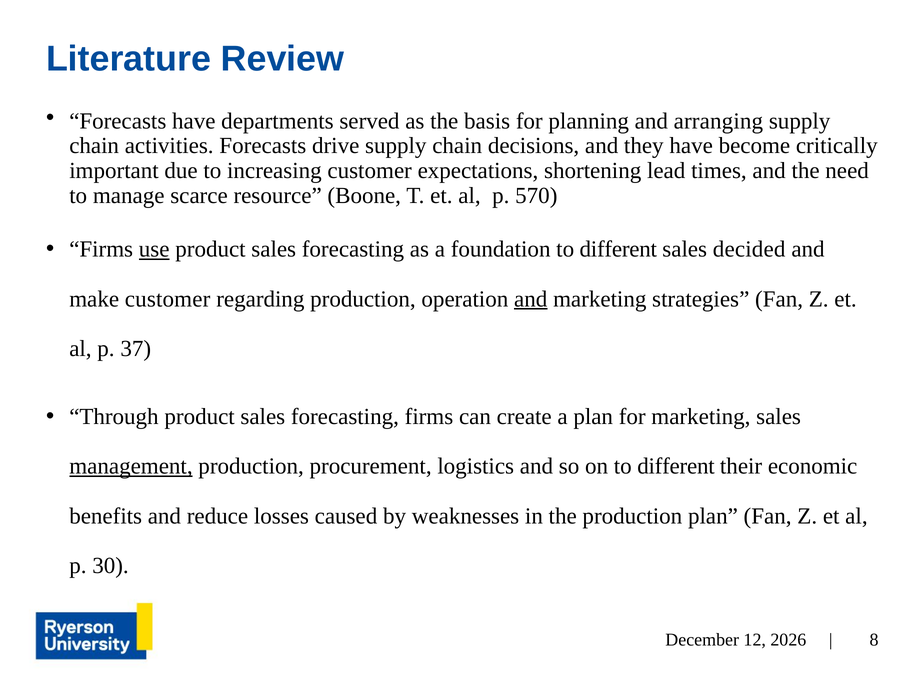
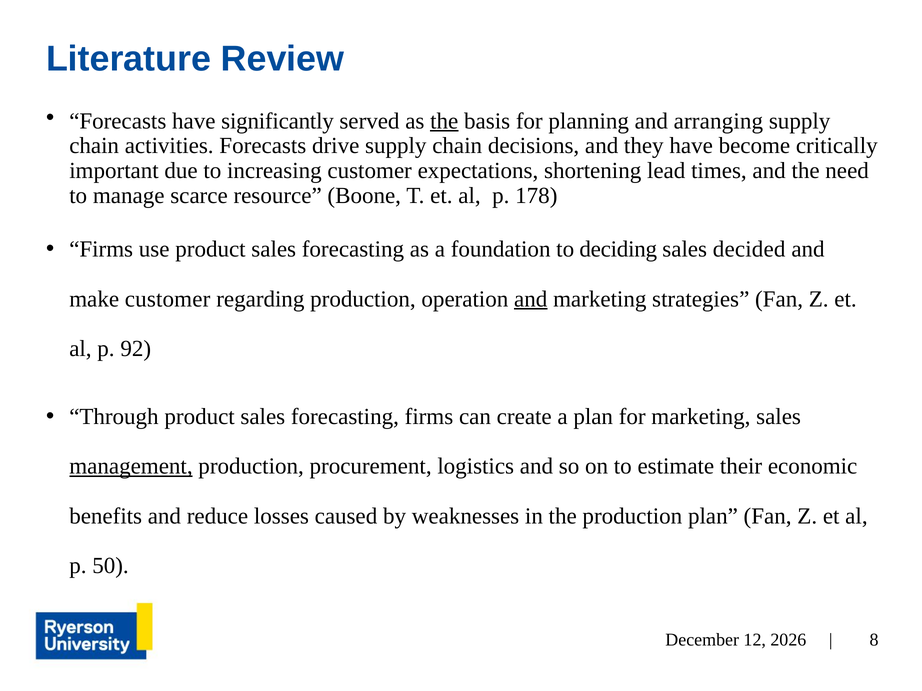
departments: departments -> significantly
the at (444, 121) underline: none -> present
570: 570 -> 178
use underline: present -> none
foundation to different: different -> deciding
37: 37 -> 92
on to different: different -> estimate
30: 30 -> 50
